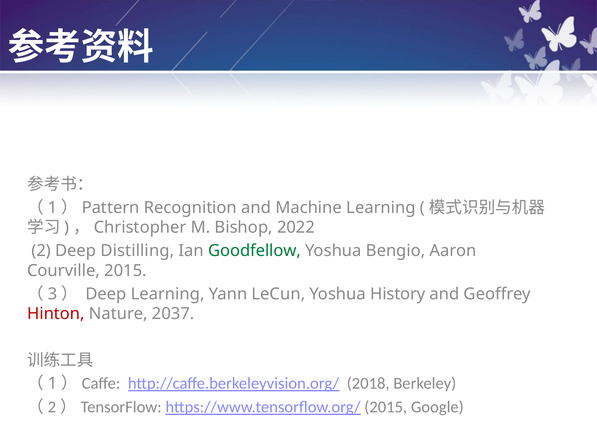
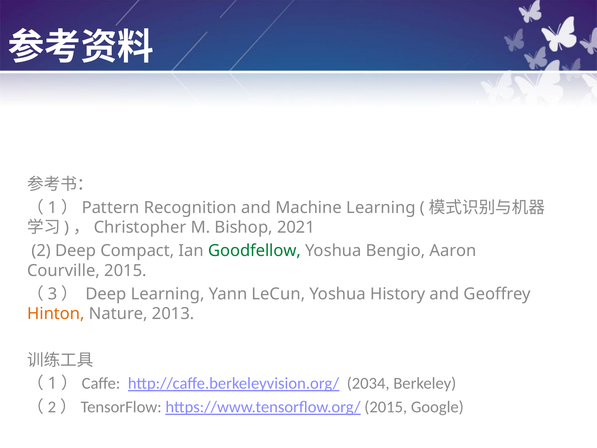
2022: 2022 -> 2021
Distilling: Distilling -> Compact
Hinton colour: red -> orange
2037: 2037 -> 2013
2018: 2018 -> 2034
